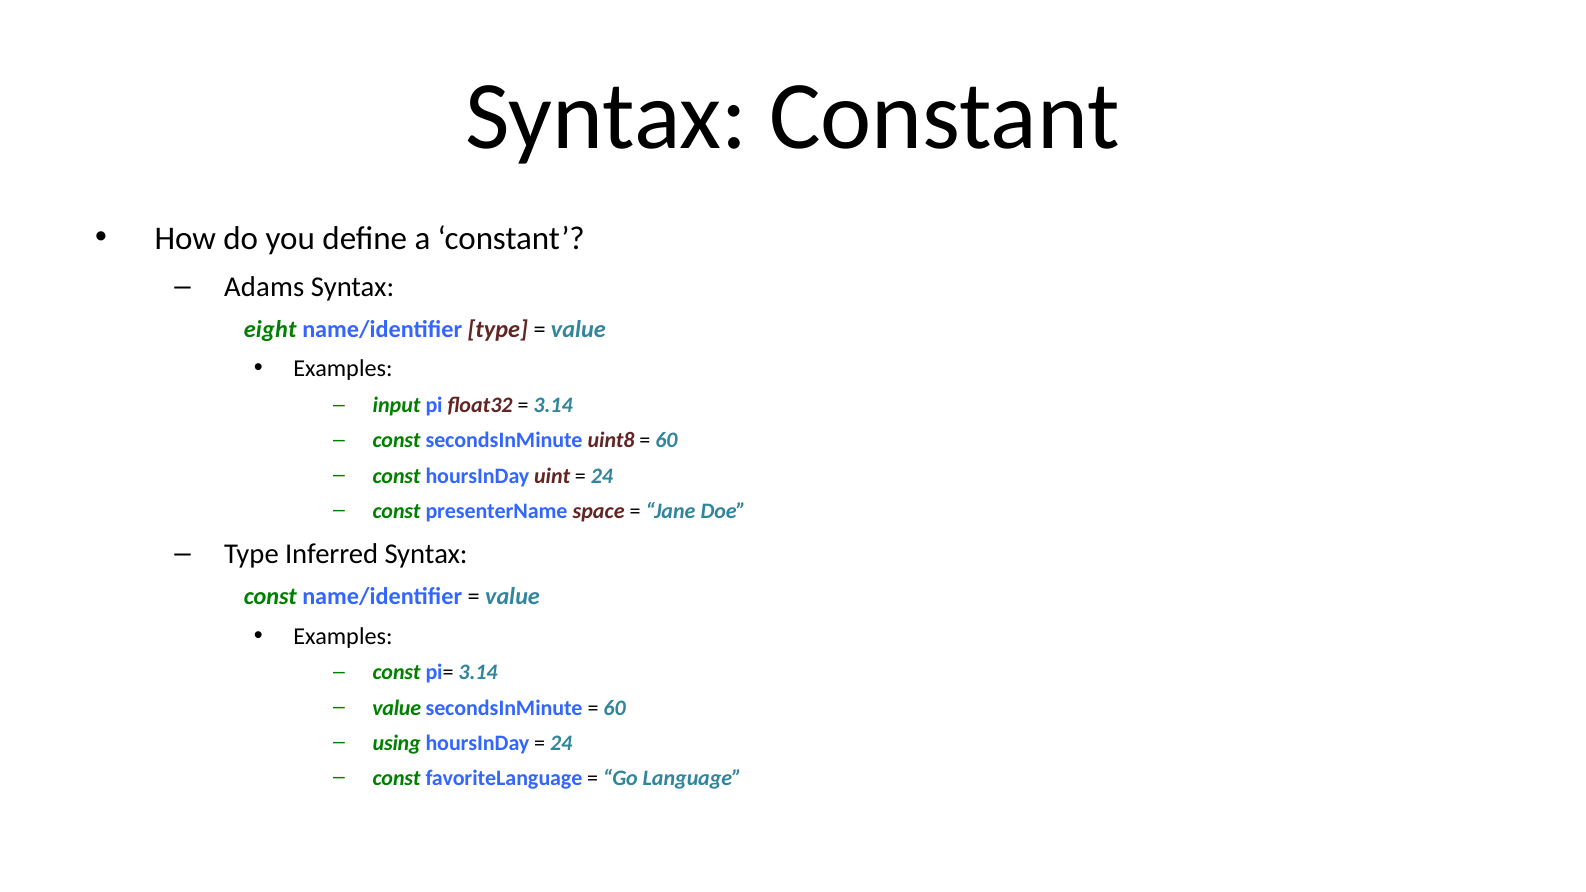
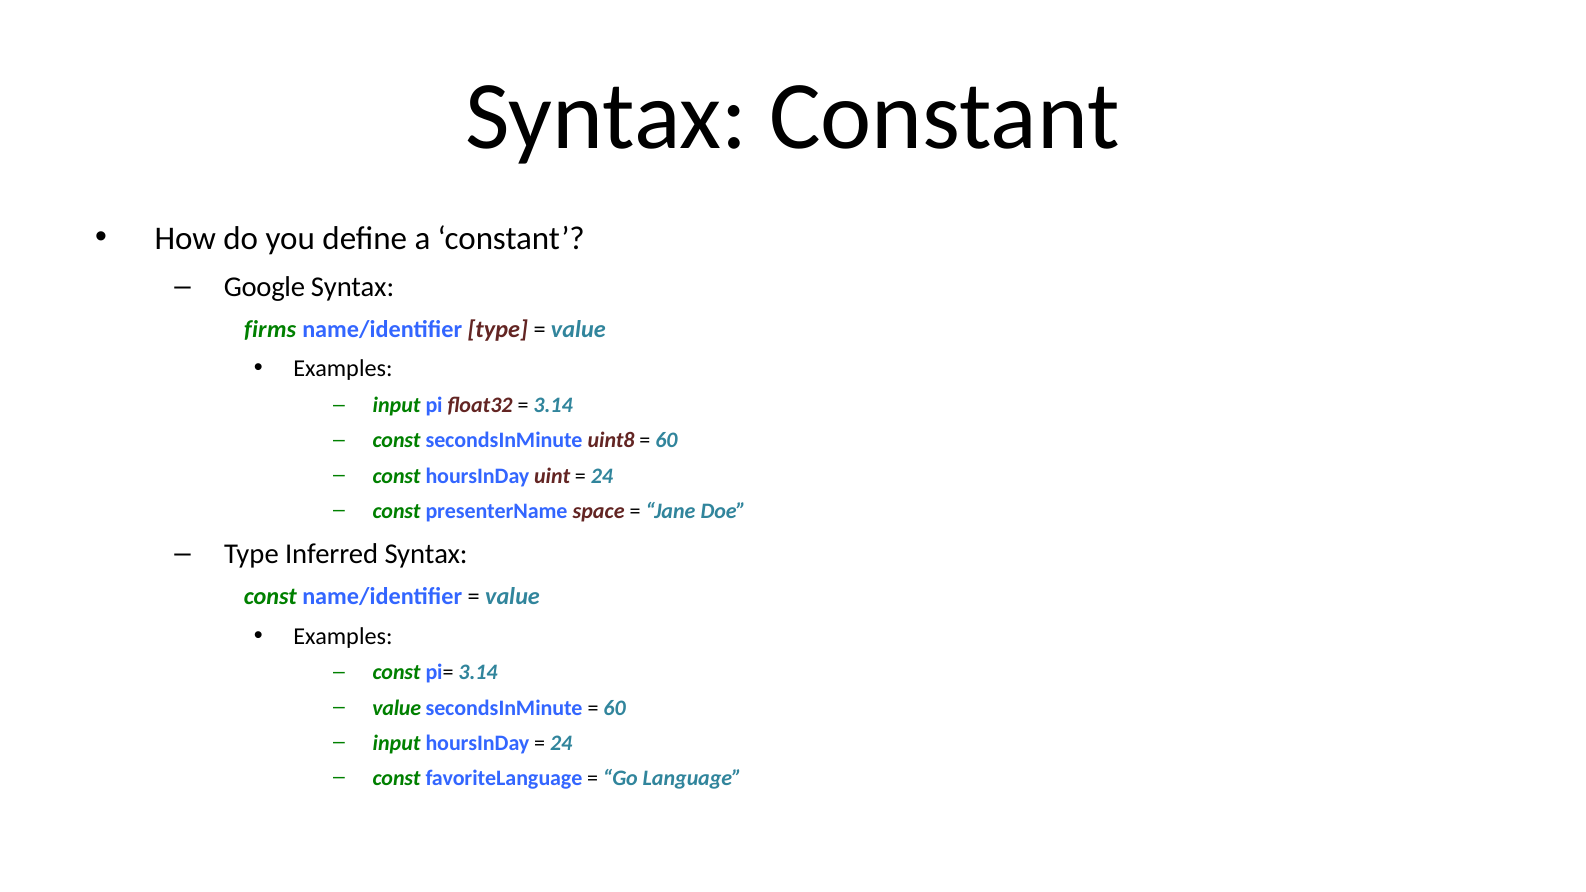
Adams: Adams -> Google
eight: eight -> firms
using at (397, 743): using -> input
